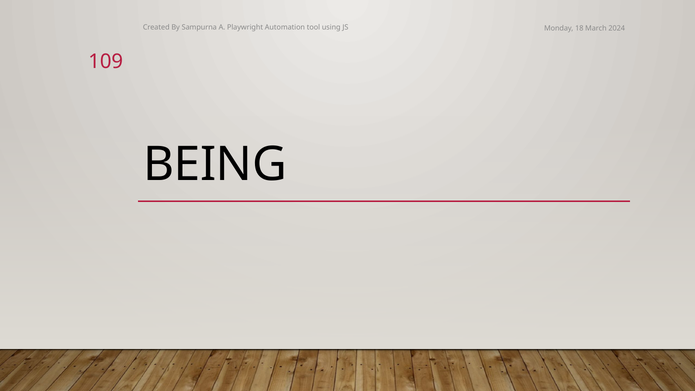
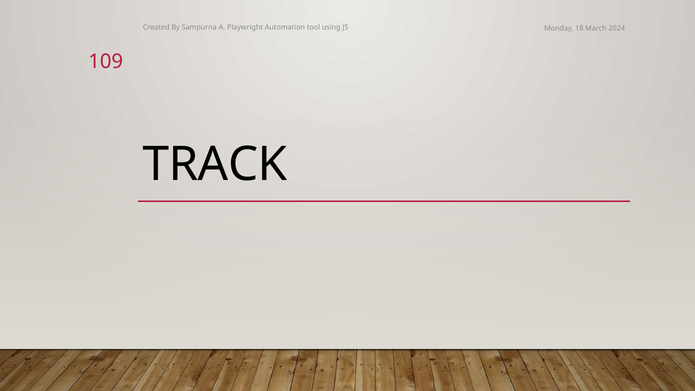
BEING: BEING -> TRACK
